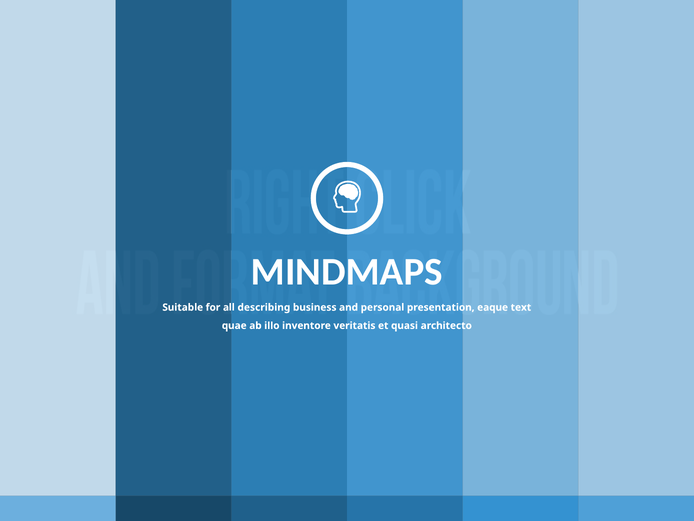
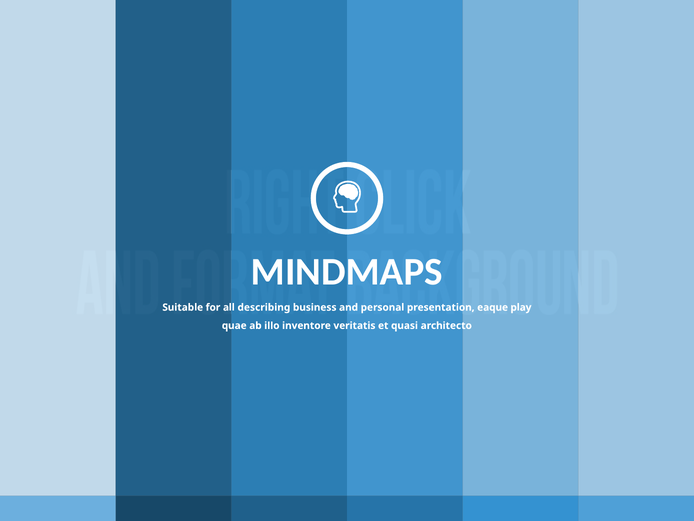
text: text -> play
